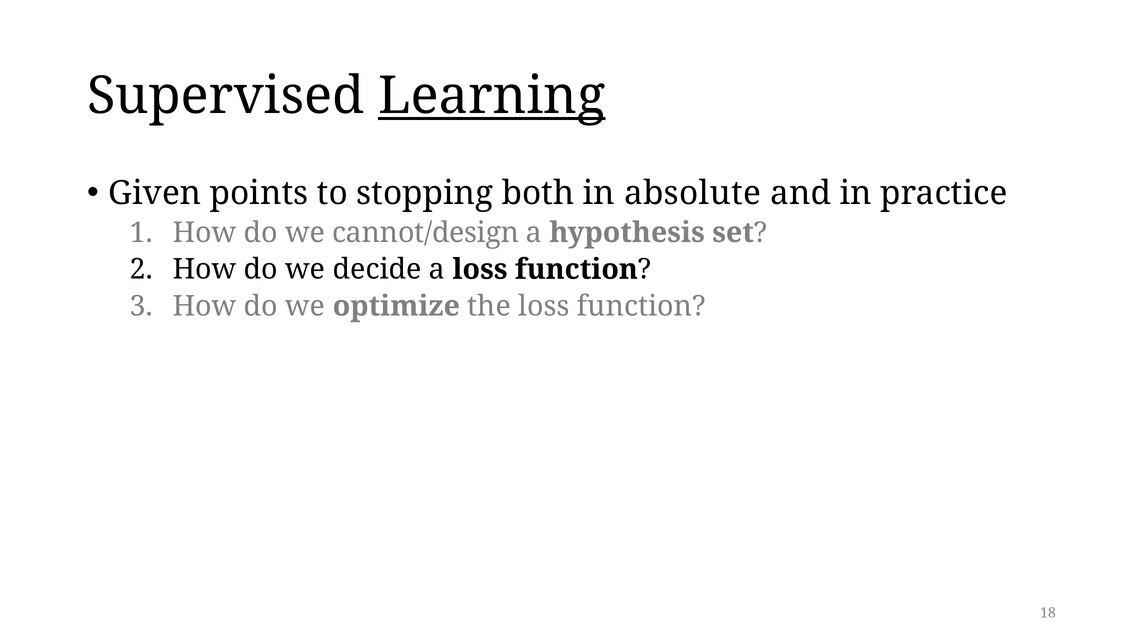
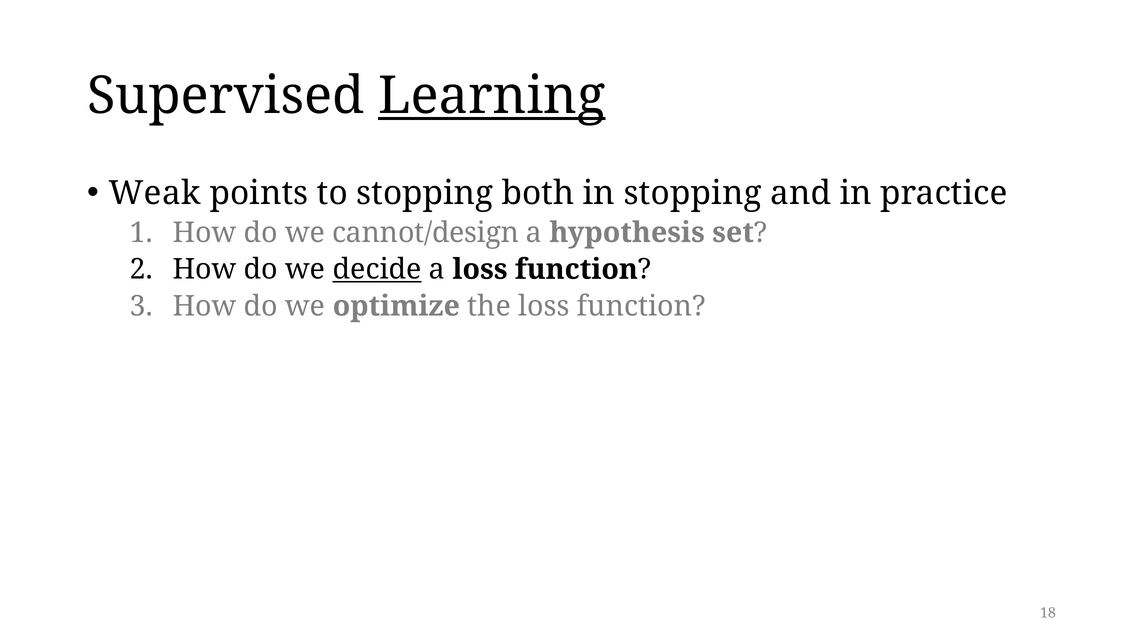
Given: Given -> Weak
in absolute: absolute -> stopping
decide underline: none -> present
